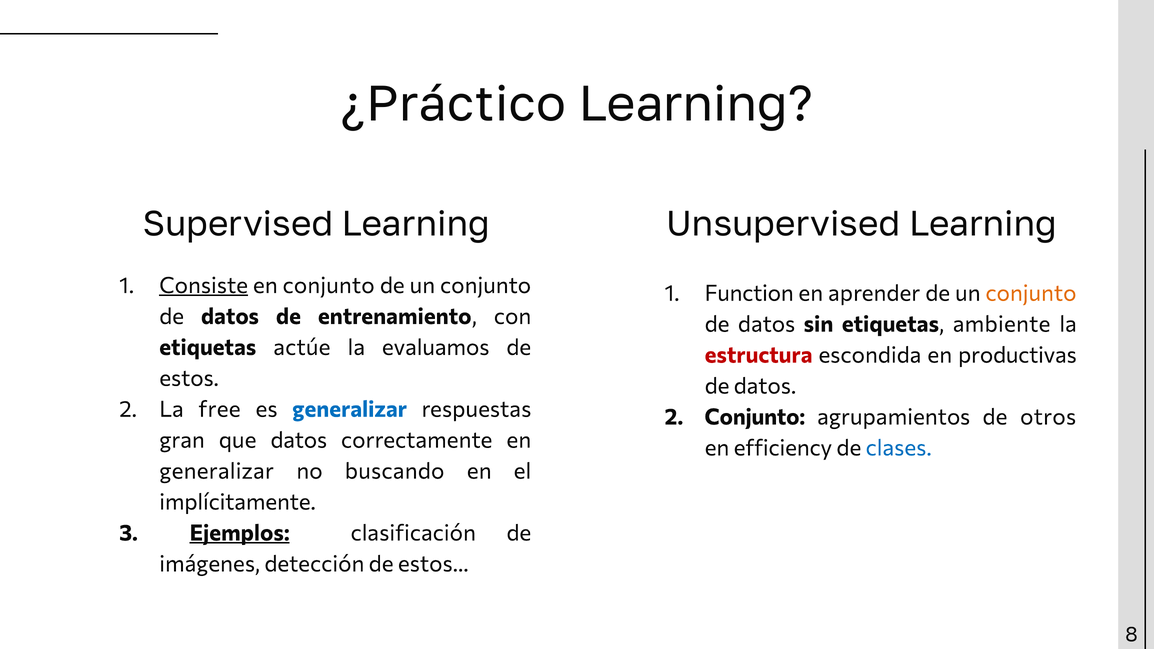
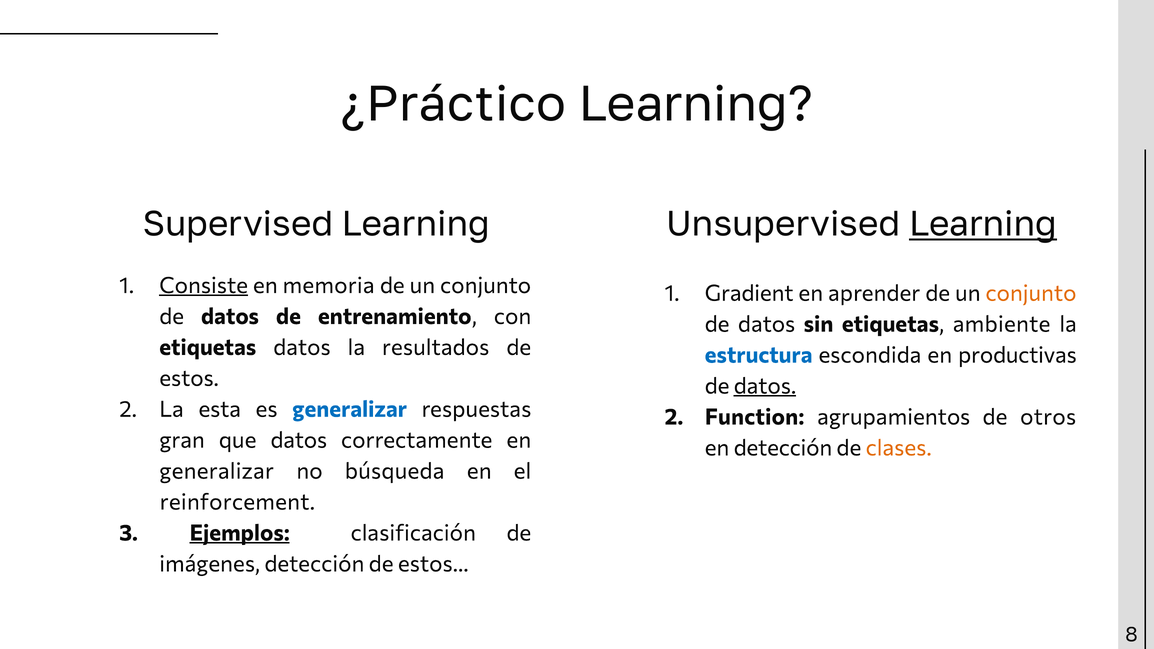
Learning at (983, 224) underline: none -> present
en conjunto: conjunto -> memoria
Function: Function -> Gradient
etiquetas actúe: actúe -> datos
evaluamos: evaluamos -> resultados
estructura colour: red -> blue
datos at (765, 386) underline: none -> present
free: free -> esta
Conjunto at (755, 417): Conjunto -> Function
en efficiency: efficiency -> detección
clases colour: blue -> orange
buscando: buscando -> búsqueda
implícitamente: implícitamente -> reinforcement
